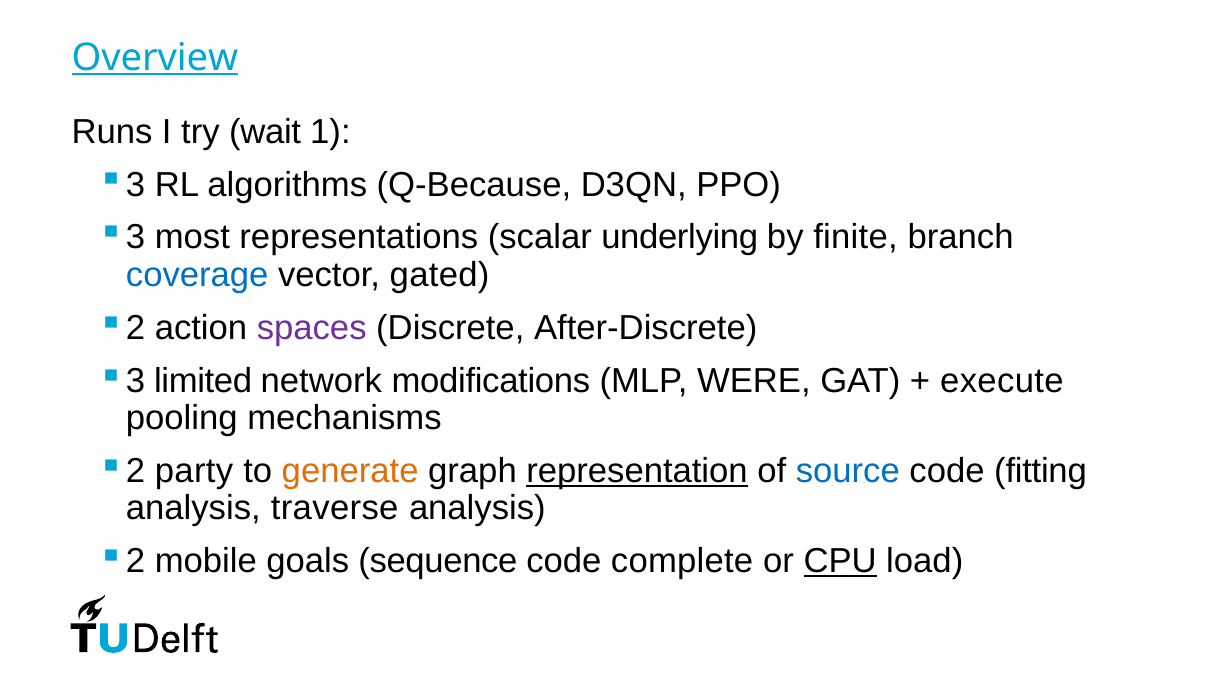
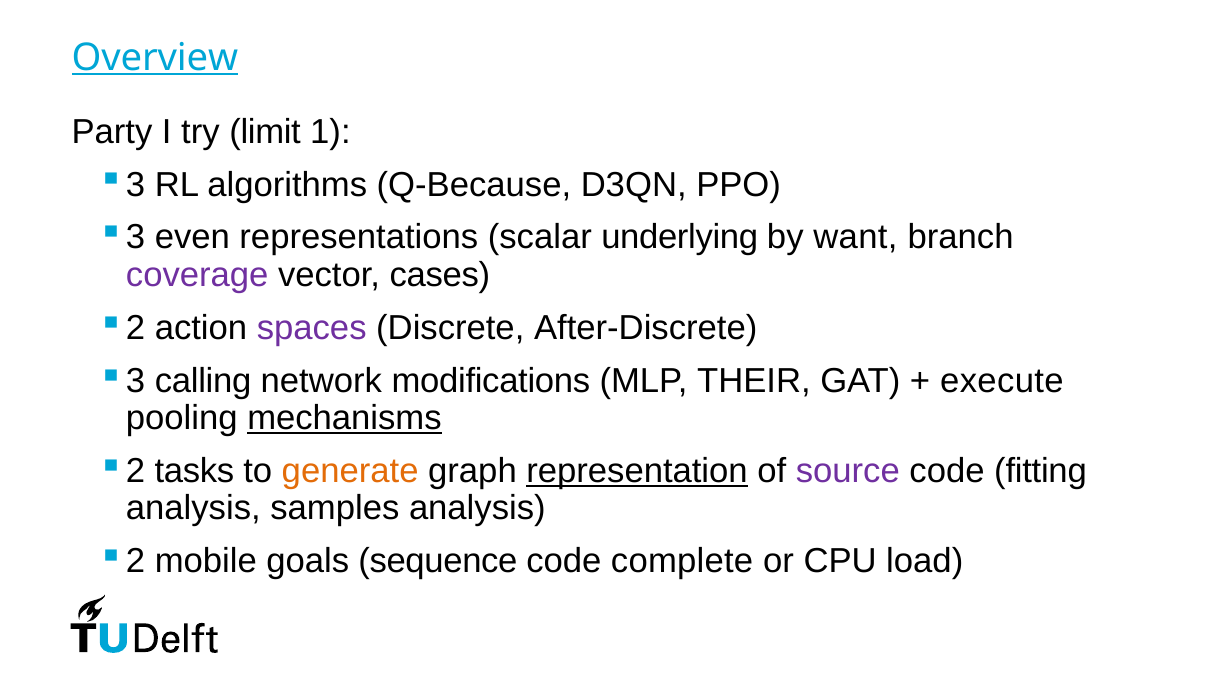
Runs: Runs -> Party
wait: wait -> limit
most: most -> even
finite: finite -> want
coverage colour: blue -> purple
gated: gated -> cases
limited: limited -> calling
WERE: WERE -> THEIR
mechanisms underline: none -> present
party: party -> tasks
source colour: blue -> purple
traverse: traverse -> samples
CPU underline: present -> none
